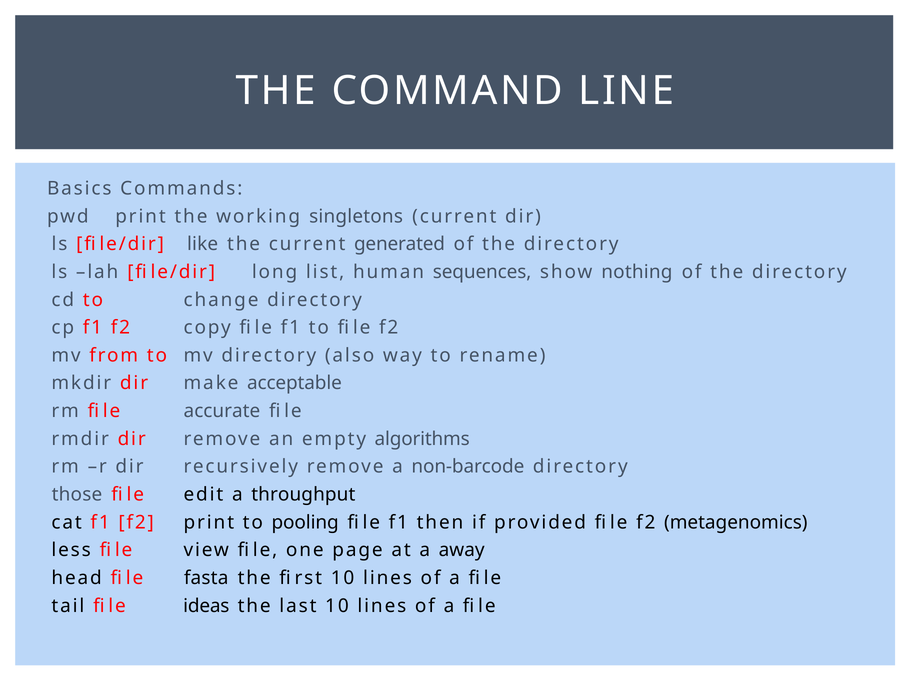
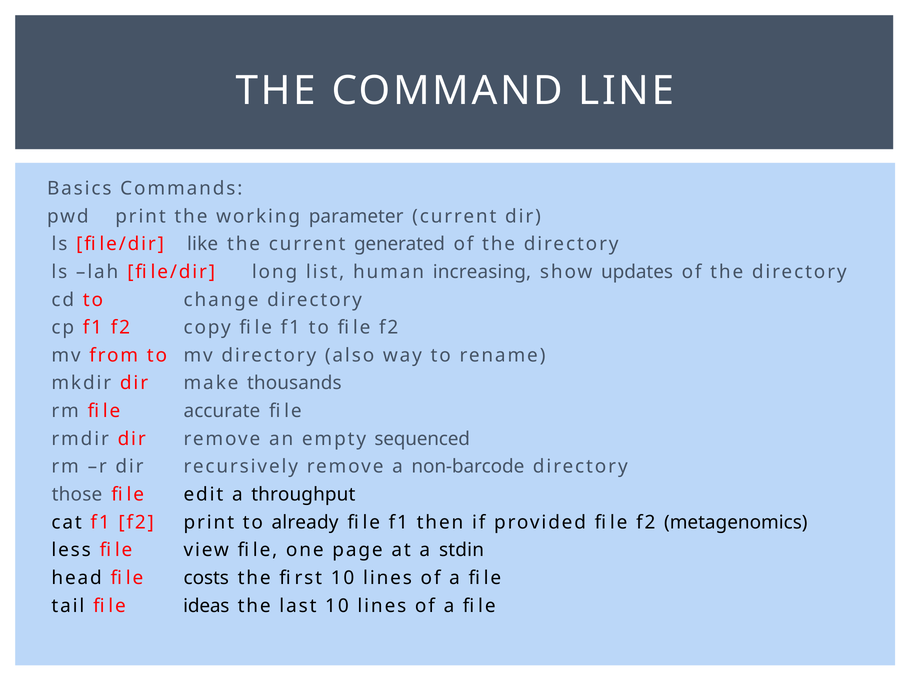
singletons: singletons -> parameter
sequences: sequences -> increasing
nothing: nothing -> updates
acceptable: acceptable -> thousands
algorithms: algorithms -> sequenced
pooling: pooling -> already
away: away -> stdin
fasta: fasta -> costs
